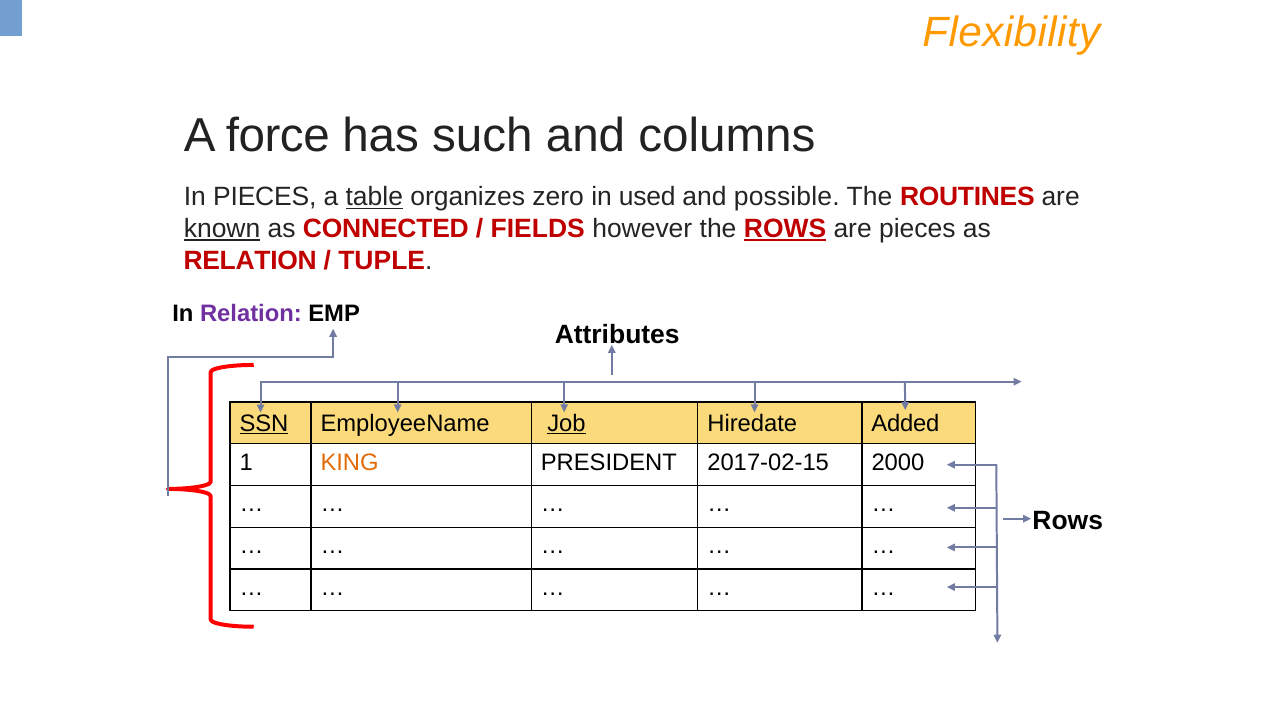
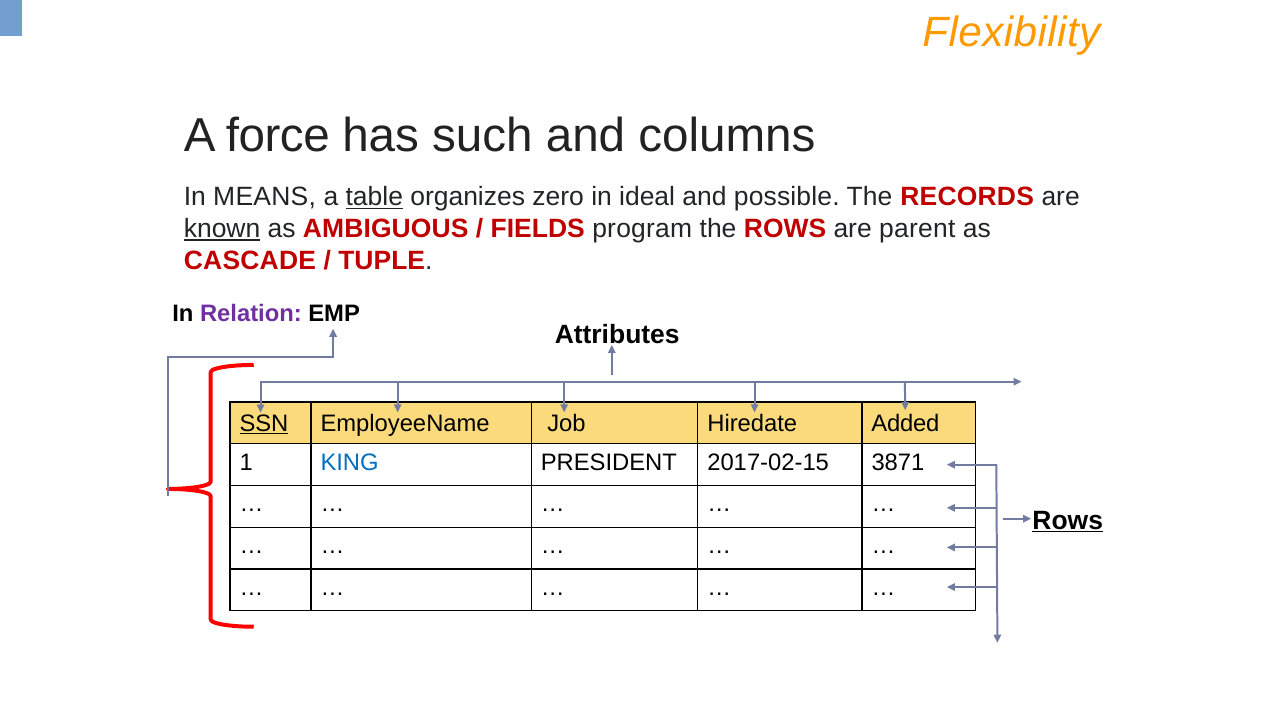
In PIECES: PIECES -> MEANS
used: used -> ideal
ROUTINES: ROUTINES -> RECORDS
CONNECTED: CONNECTED -> AMBIGUOUS
however: however -> program
ROWS at (785, 229) underline: present -> none
are pieces: pieces -> parent
RELATION at (250, 260): RELATION -> CASCADE
Job underline: present -> none
KING colour: orange -> blue
2000: 2000 -> 3871
Rows at (1068, 520) underline: none -> present
